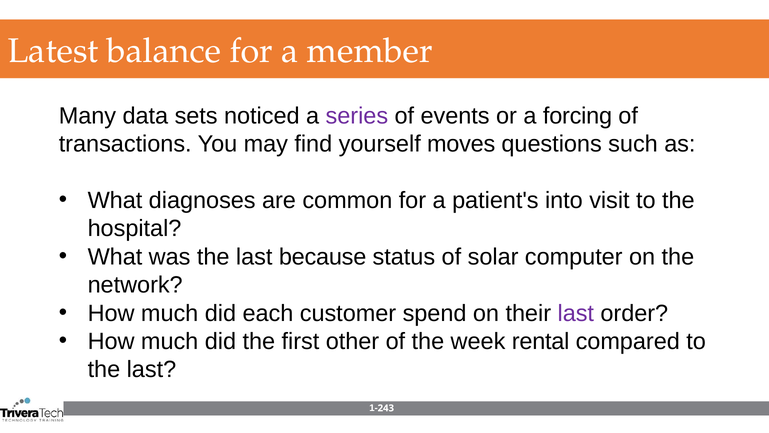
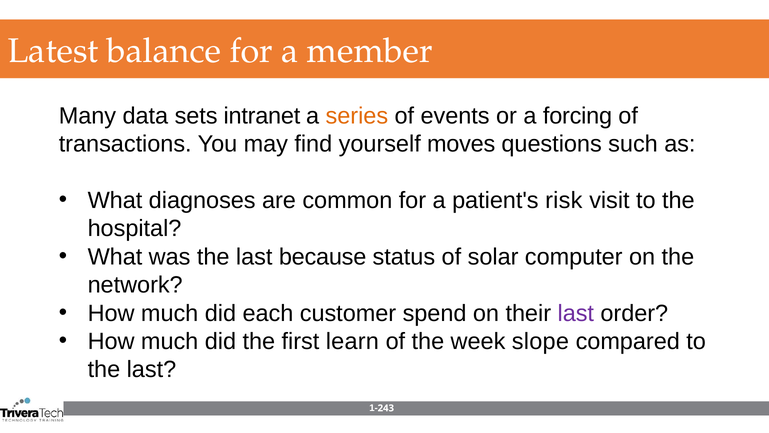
noticed: noticed -> intranet
series colour: purple -> orange
into: into -> risk
other: other -> learn
rental: rental -> slope
